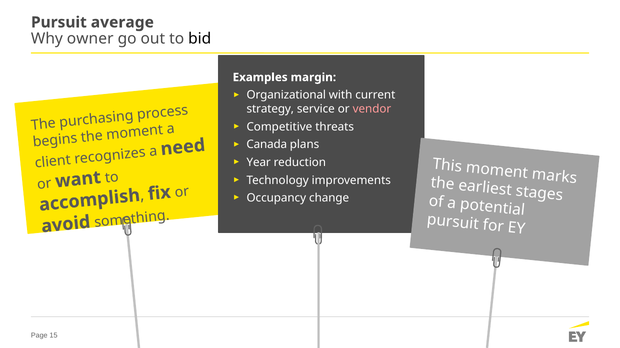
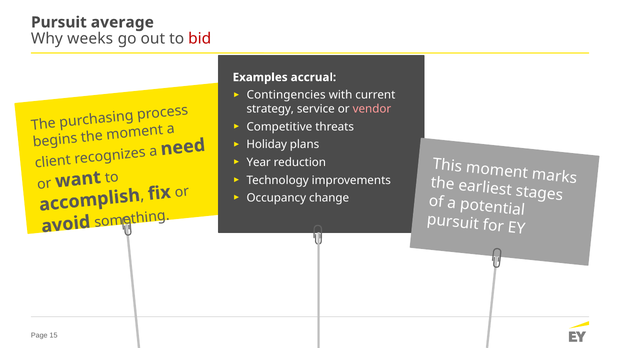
owner: owner -> weeks
bid colour: black -> red
margin: margin -> accrual
Organizational: Organizational -> Contingencies
Canada: Canada -> Holiday
